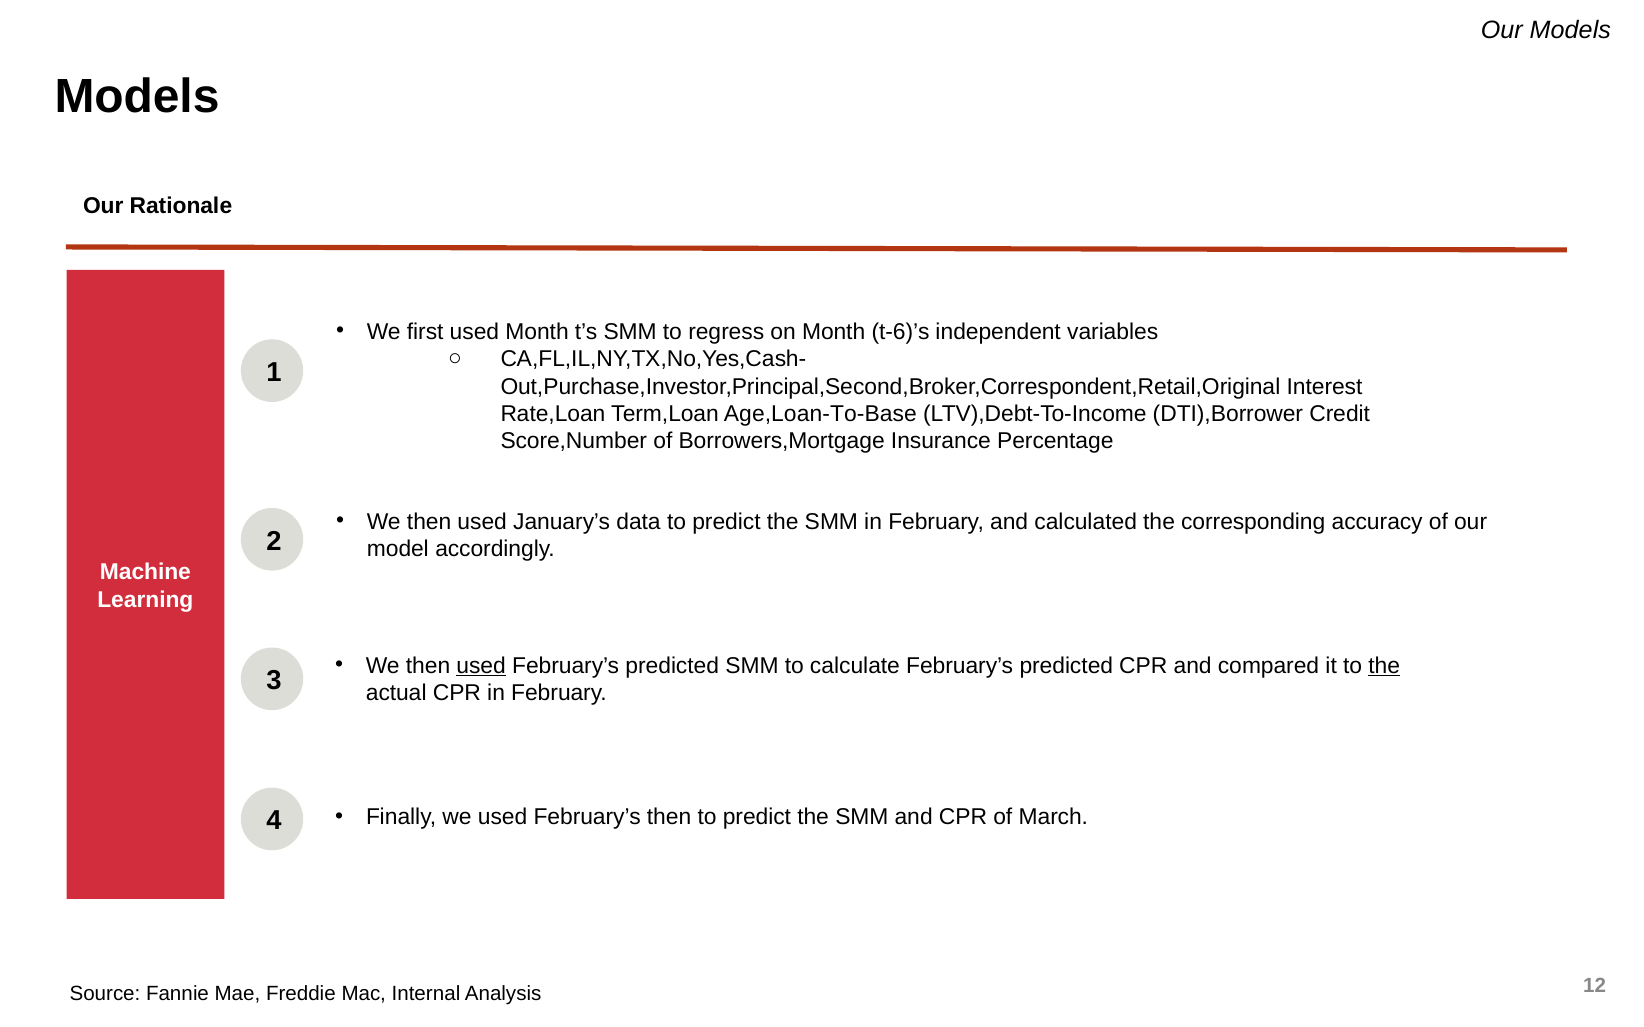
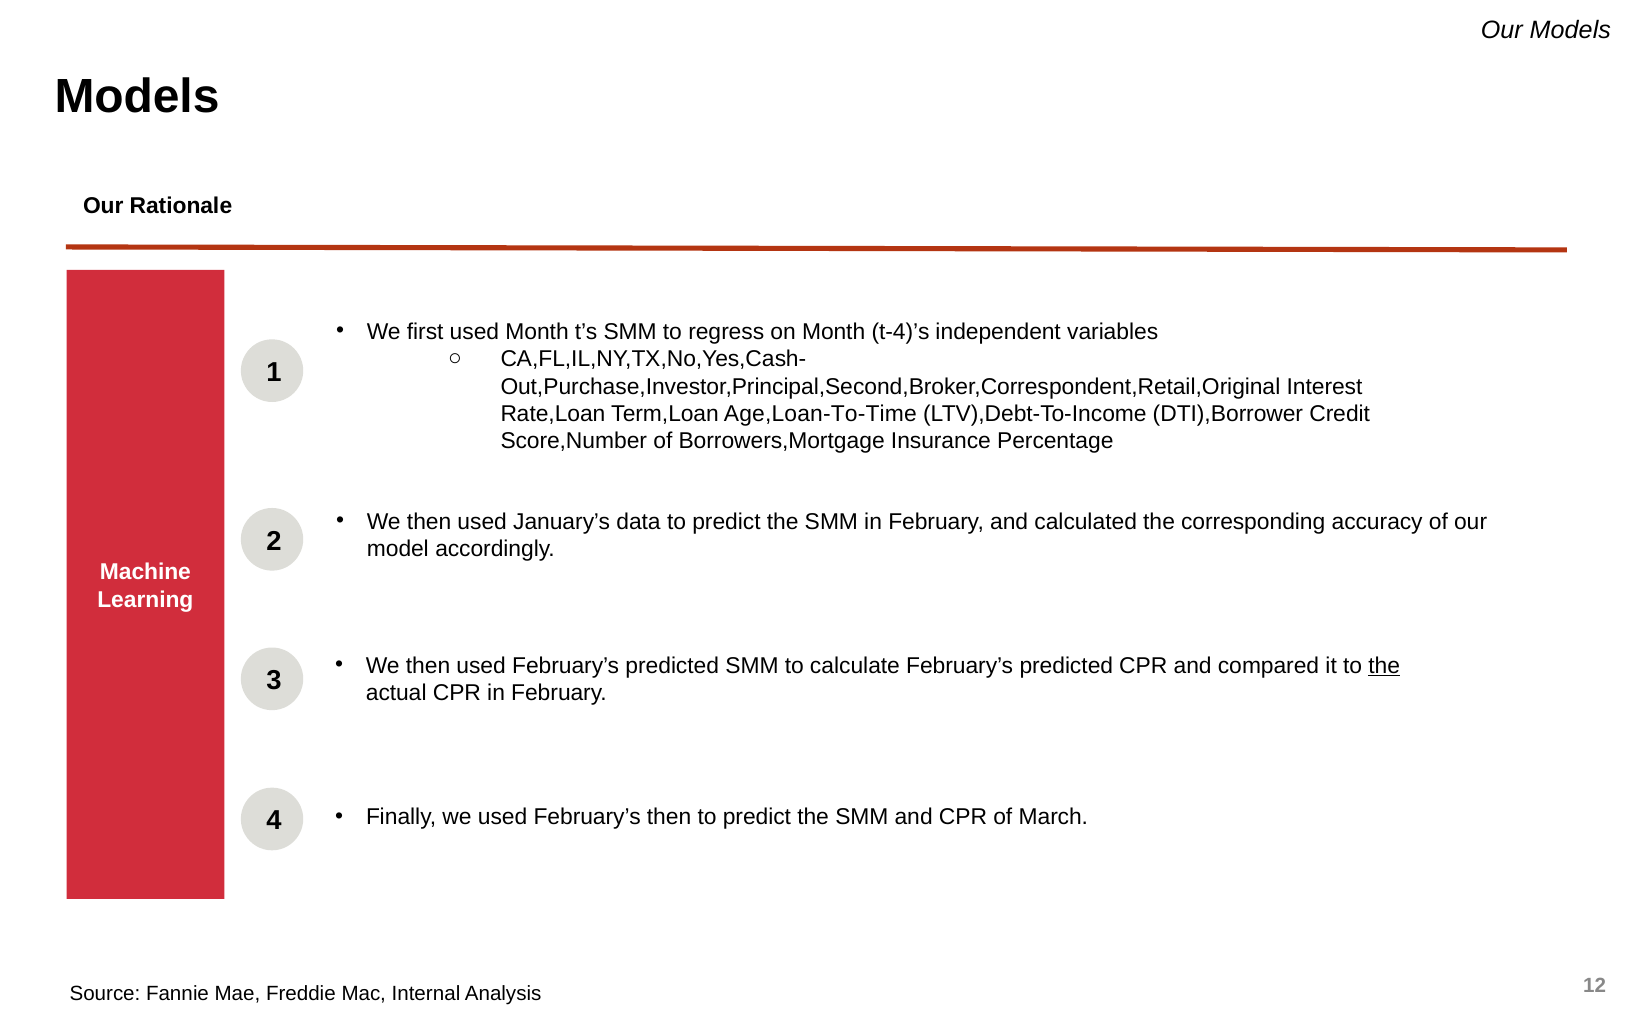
t-6)’s: t-6)’s -> t-4)’s
Age,Loan-To-Base: Age,Loan-To-Base -> Age,Loan-To-Time
used at (481, 666) underline: present -> none
